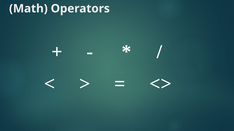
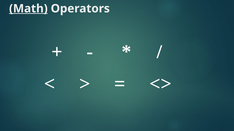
Math underline: none -> present
